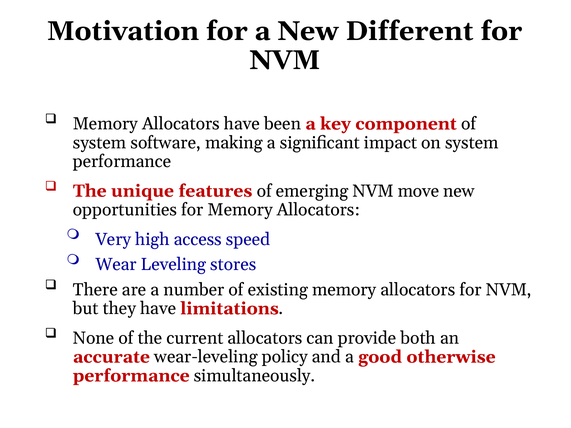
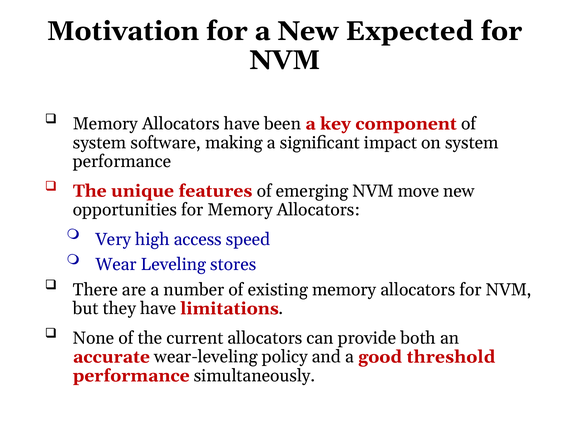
Different: Different -> Expected
otherwise: otherwise -> threshold
